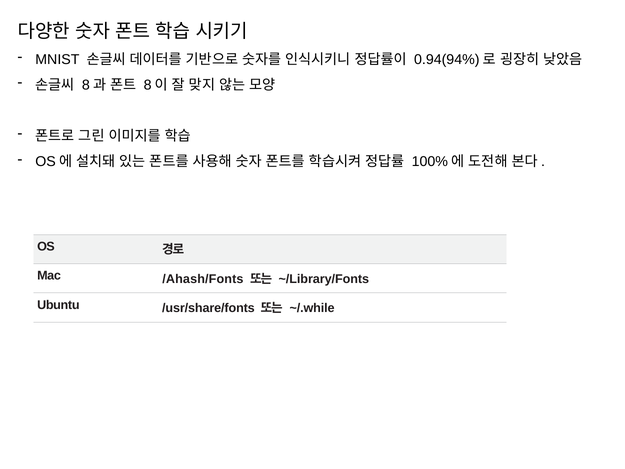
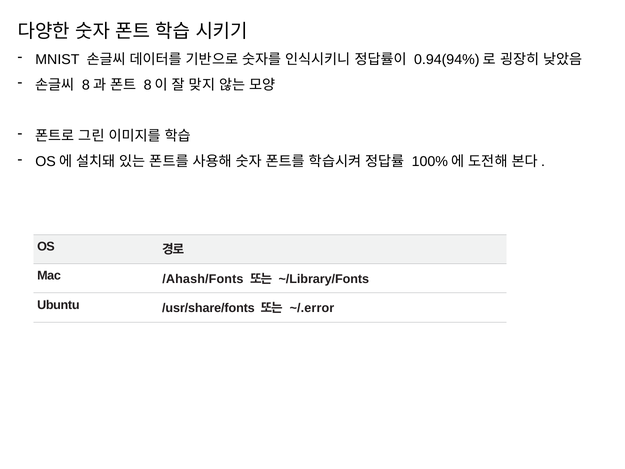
~/.while: ~/.while -> ~/.error
